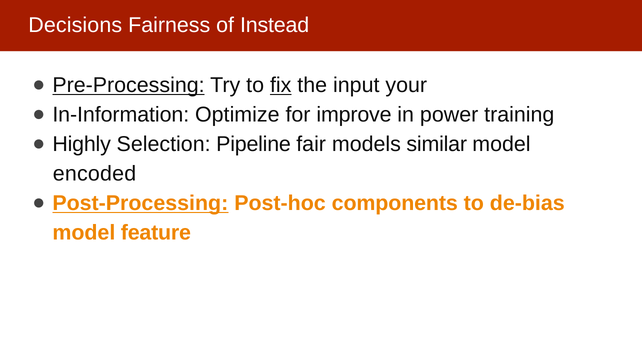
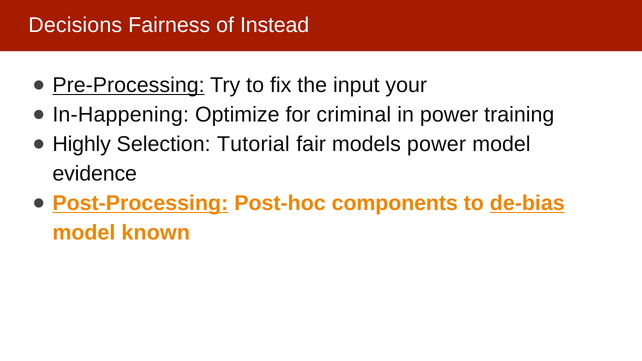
fix underline: present -> none
In-Information: In-Information -> In-Happening
improve: improve -> criminal
Pipeline: Pipeline -> Tutorial
models similar: similar -> power
encoded: encoded -> evidence
de-bias underline: none -> present
feature: feature -> known
